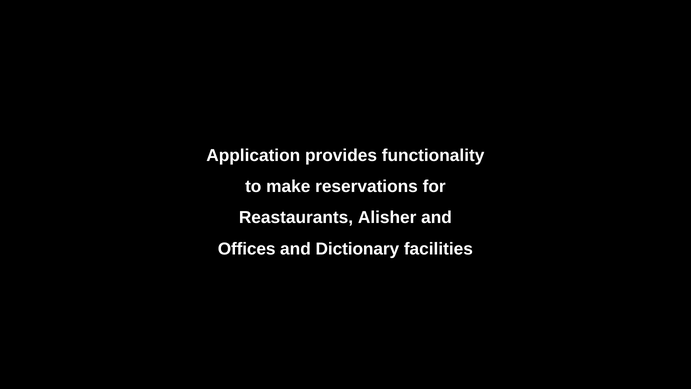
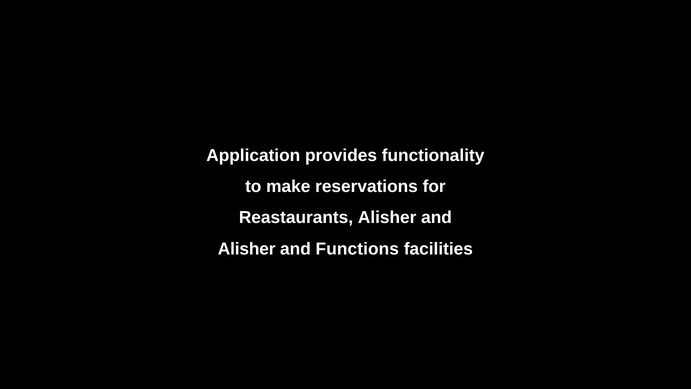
Offices at (247, 249): Offices -> Alisher
Dictionary: Dictionary -> Functions
